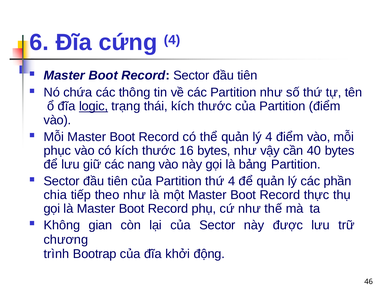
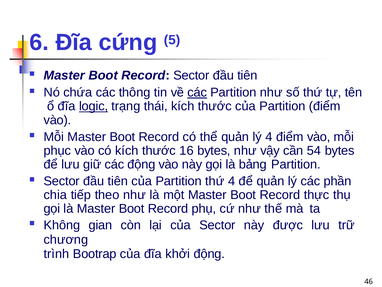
cứng 4: 4 -> 5
các at (197, 92) underline: none -> present
40: 40 -> 54
các nang: nang -> động
